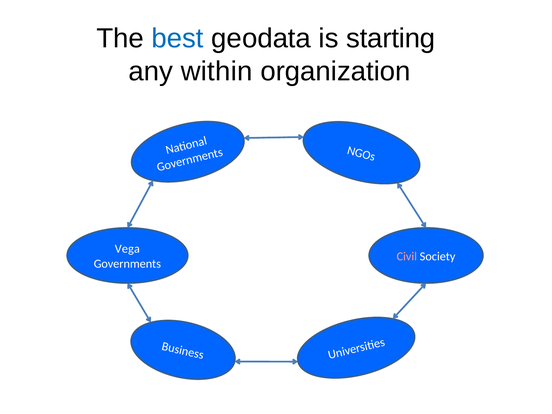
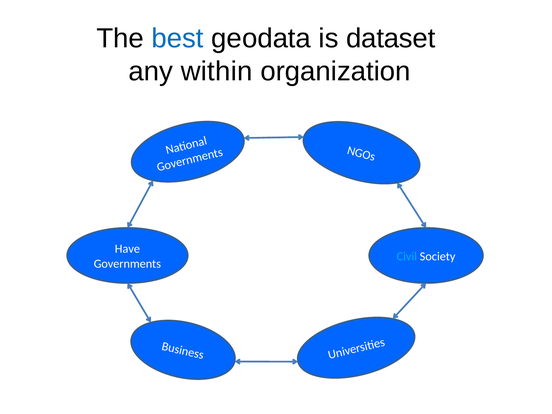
starting: starting -> dataset
Vega: Vega -> Have
Civil colour: pink -> light blue
